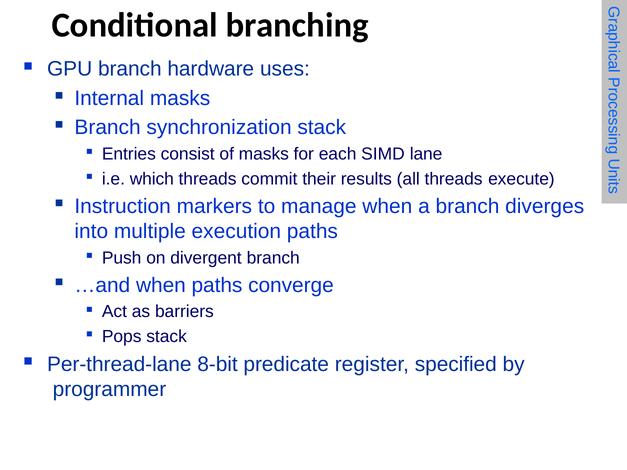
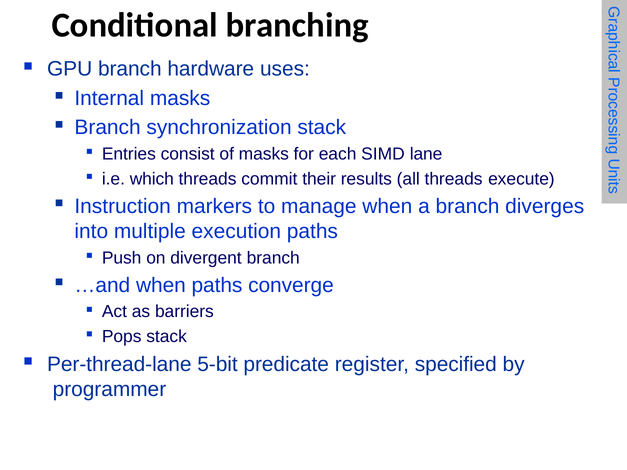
8-bit: 8-bit -> 5-bit
